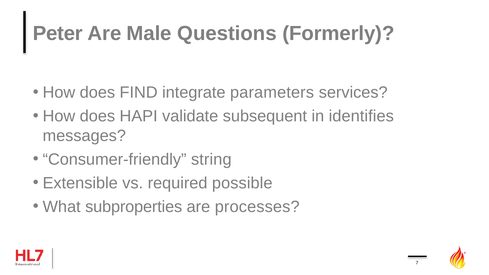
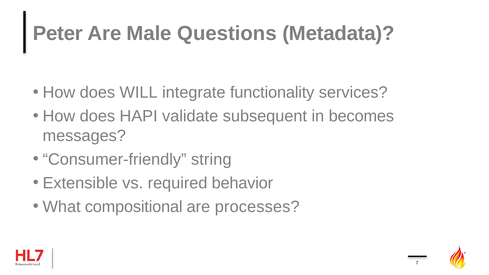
Formerly: Formerly -> Metadata
FIND: FIND -> WILL
parameters: parameters -> functionality
identifies: identifies -> becomes
possible: possible -> behavior
subproperties: subproperties -> compositional
